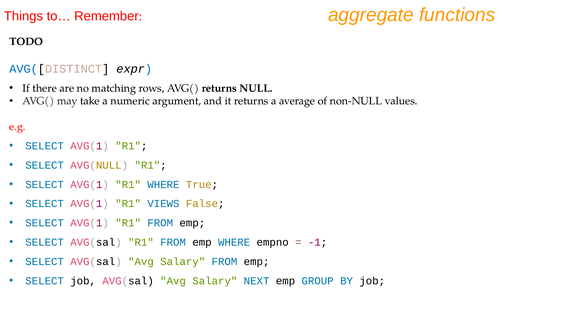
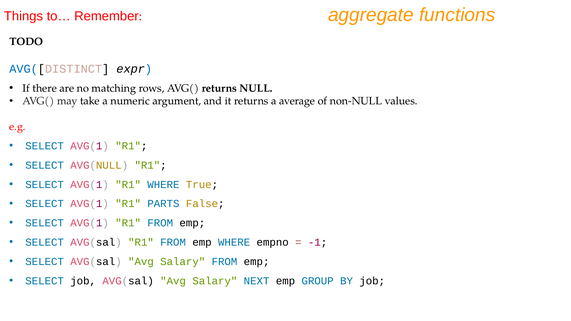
VIEWS: VIEWS -> PARTS
